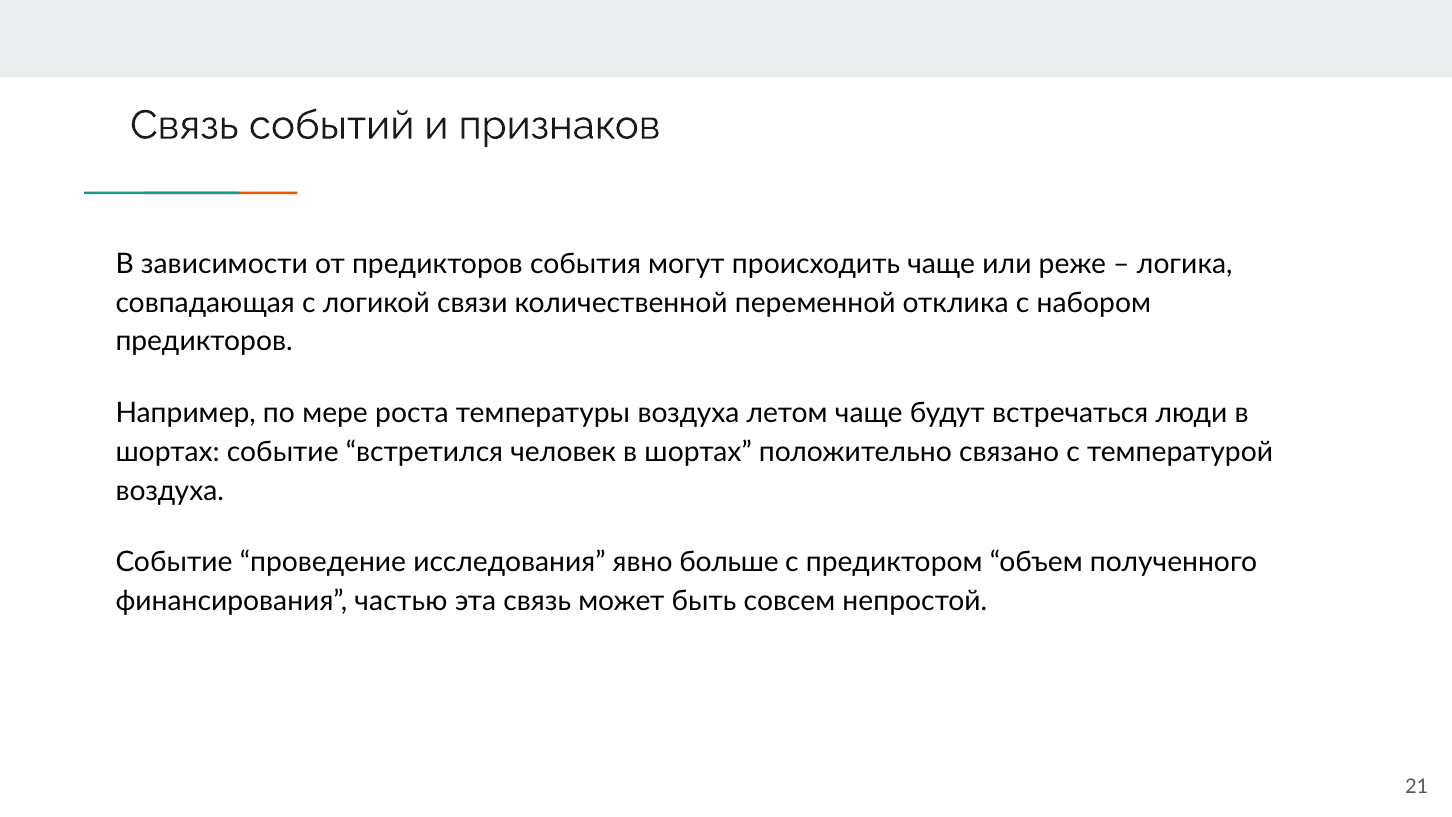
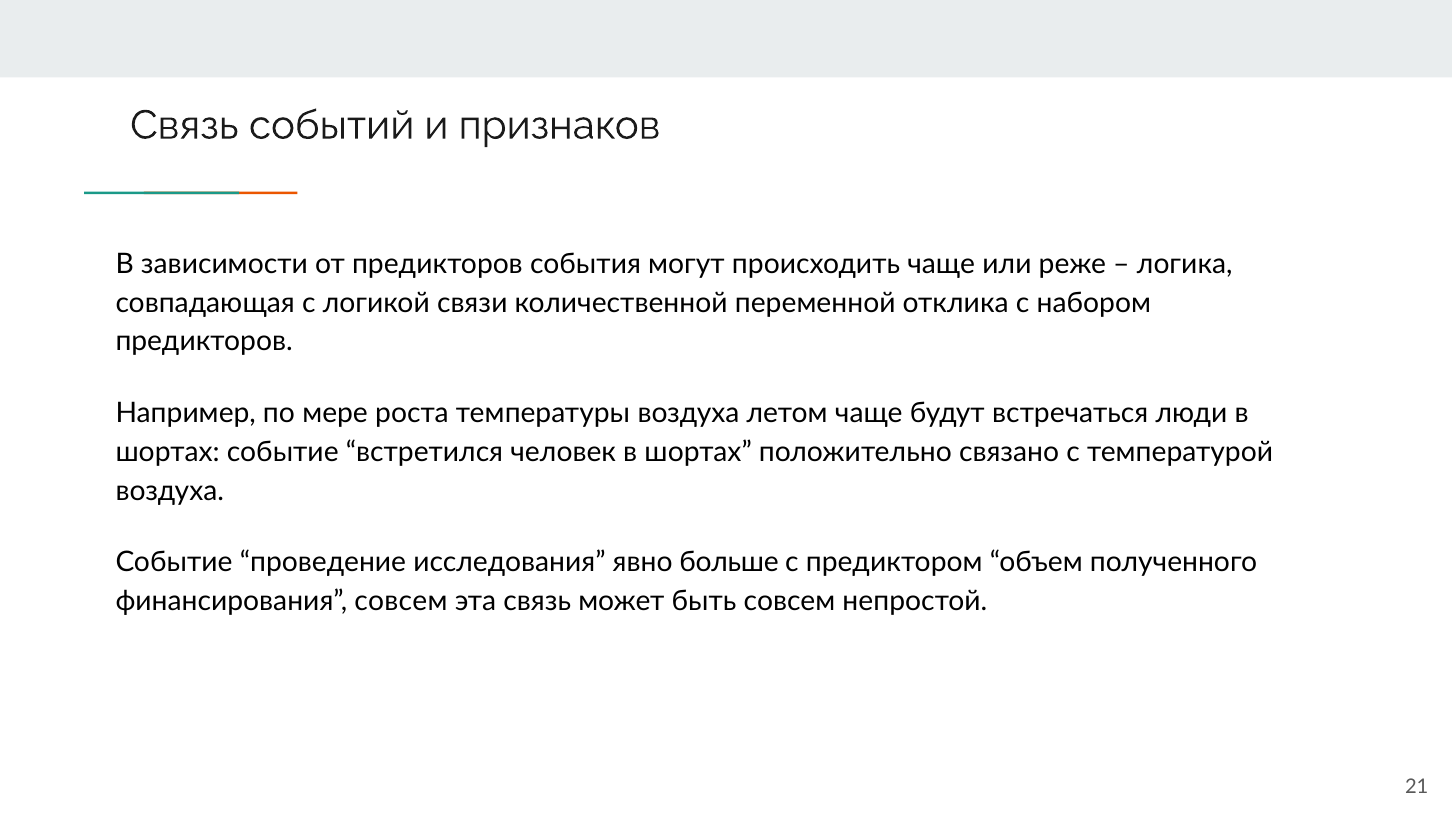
финансирования частью: частью -> совсем
